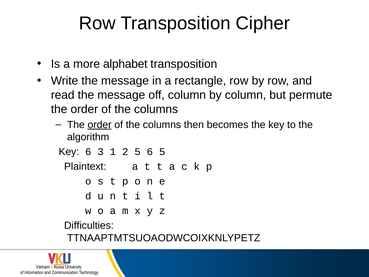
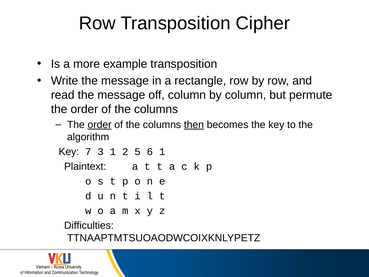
alphabet: alphabet -> example
then underline: none -> present
Key 6: 6 -> 7
6 5: 5 -> 1
